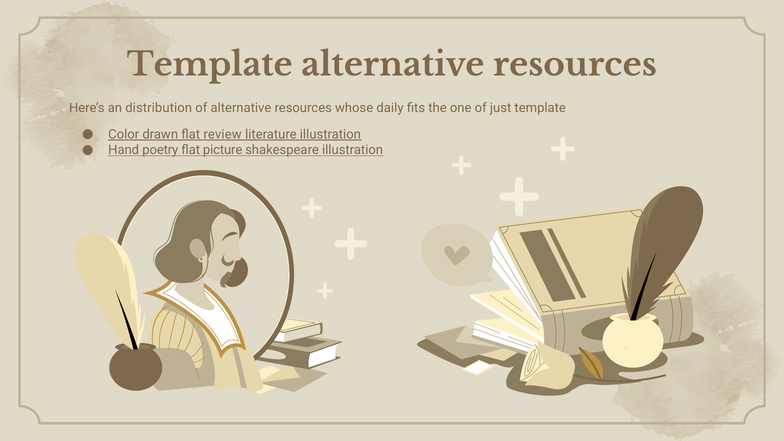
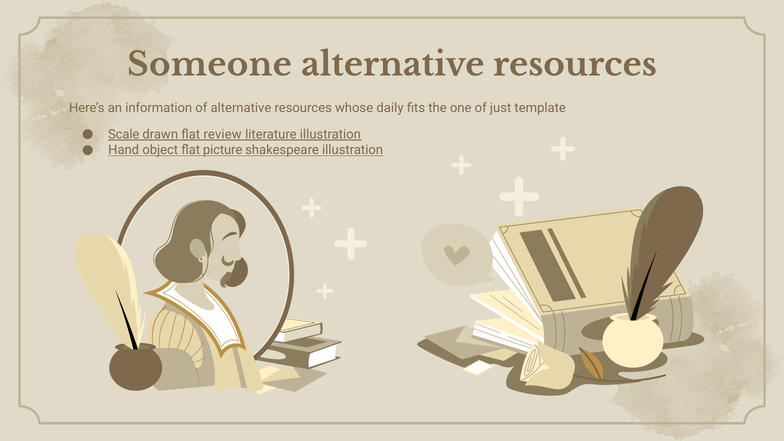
Template at (210, 65): Template -> Someone
distribution: distribution -> information
Color: Color -> Scale
poetry: poetry -> object
